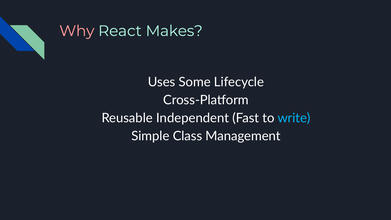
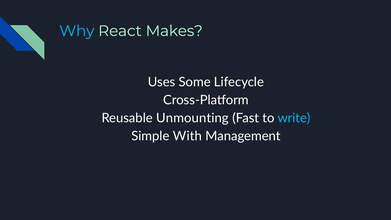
Why colour: pink -> light blue
Independent: Independent -> Unmounting
Class: Class -> With
